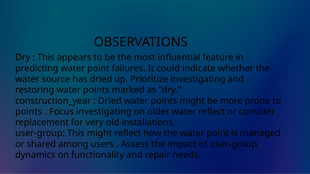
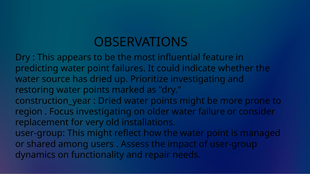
points at (29, 112): points -> region
water reflect: reflect -> failure
